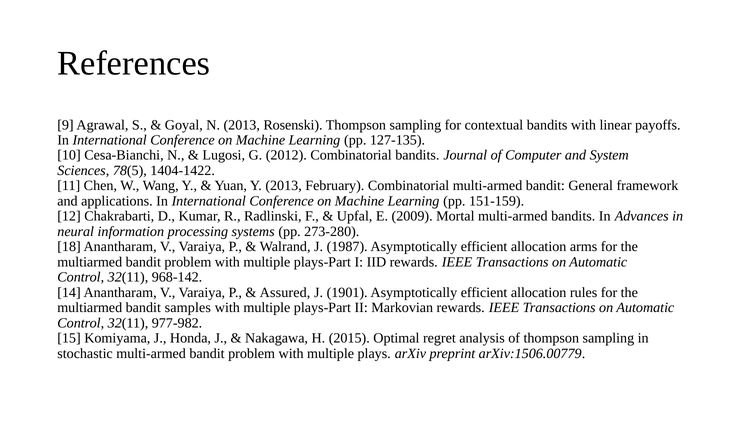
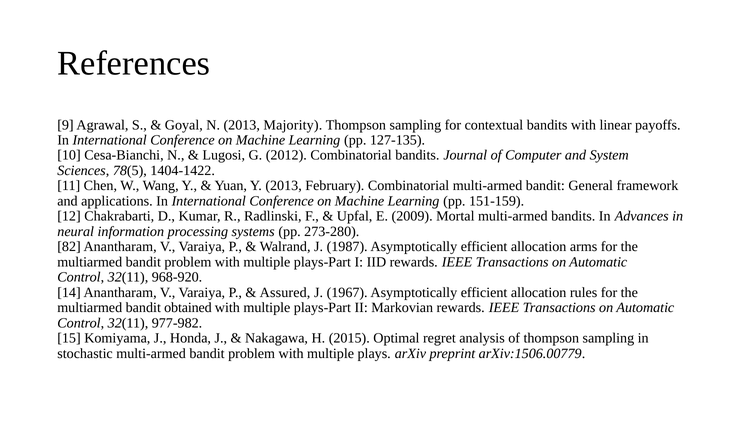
Rosenski: Rosenski -> Majority
18: 18 -> 82
968-142: 968-142 -> 968-920
1901: 1901 -> 1967
samples: samples -> obtained
